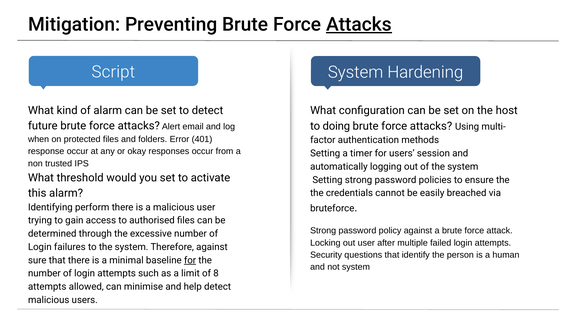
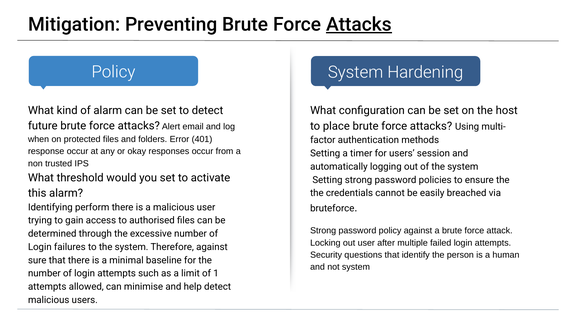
Script at (113, 72): Script -> Policy
doing: doing -> place
for at (190, 260) underline: present -> none
8: 8 -> 1
